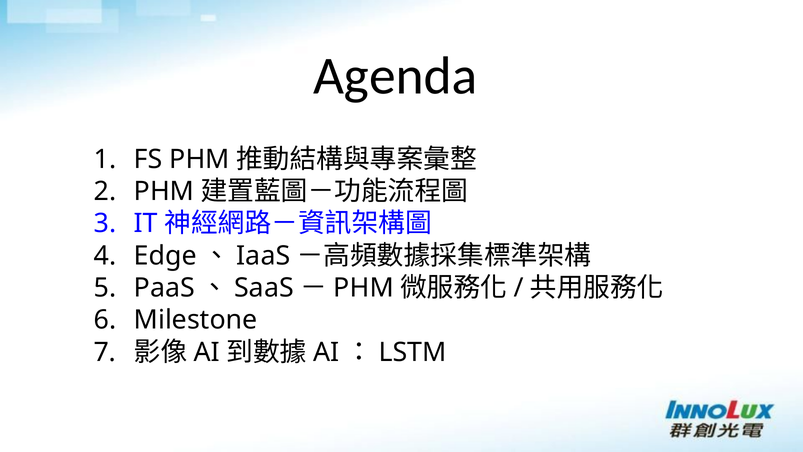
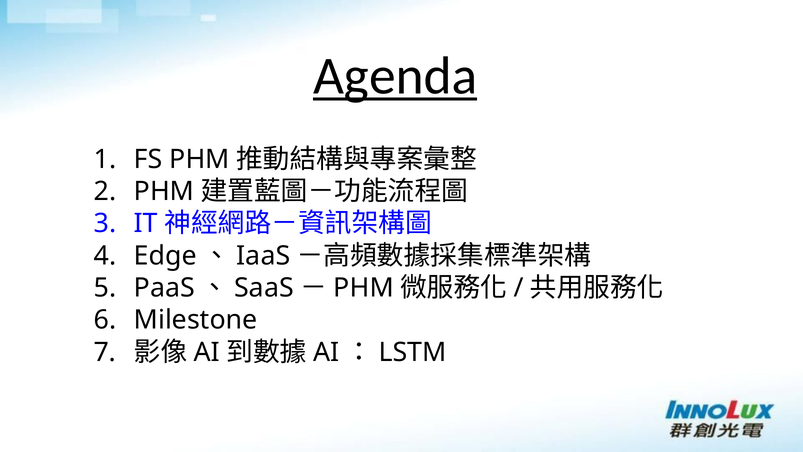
Agenda underline: none -> present
